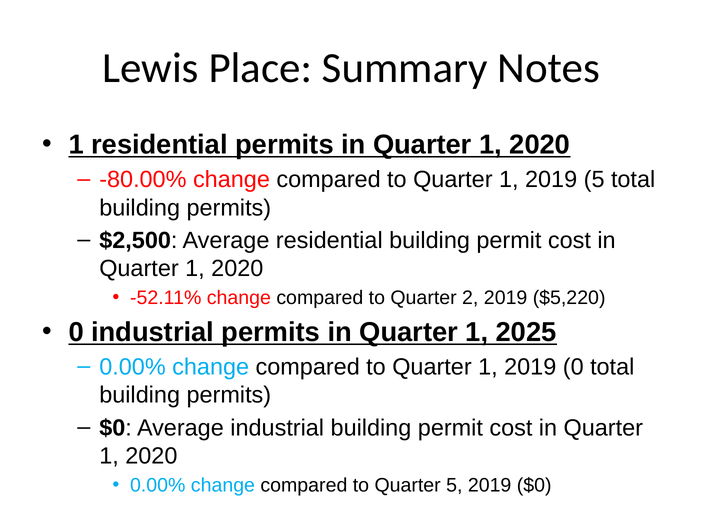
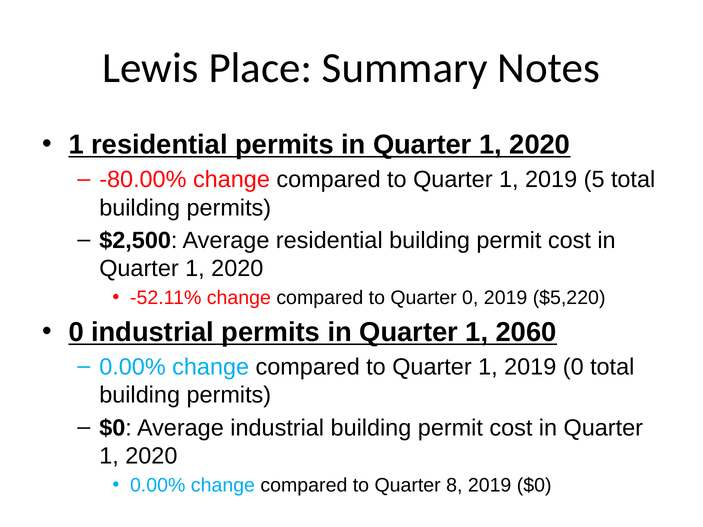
Quarter 2: 2 -> 0
2025: 2025 -> 2060
Quarter 5: 5 -> 8
